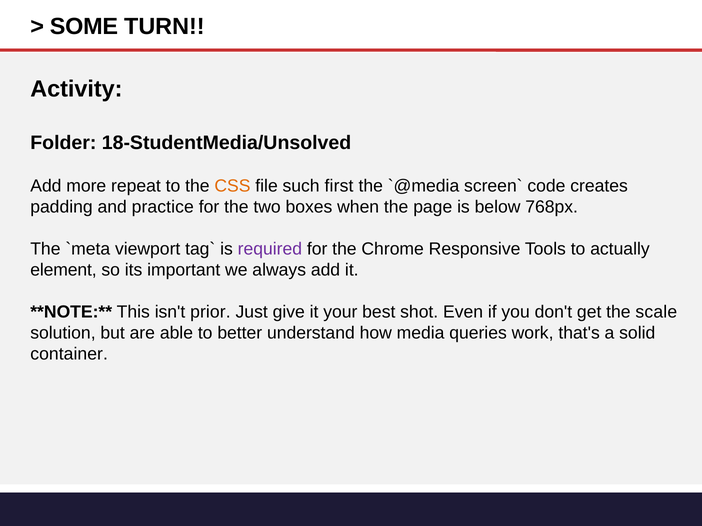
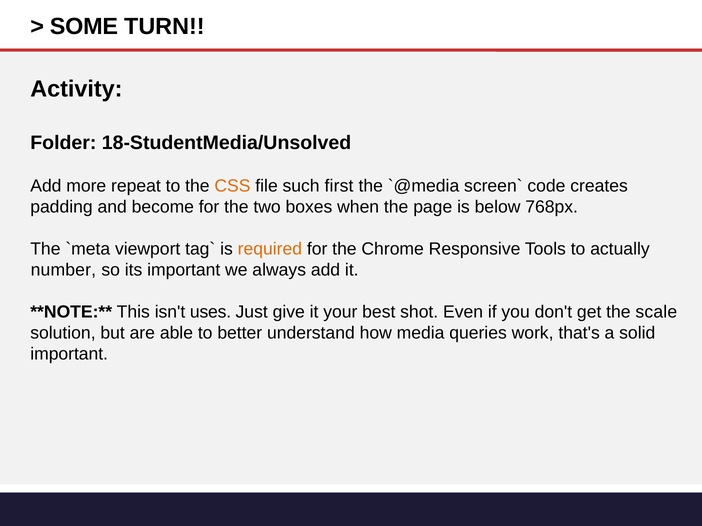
practice: practice -> become
required colour: purple -> orange
element: element -> number
prior: prior -> uses
container at (69, 355): container -> important
